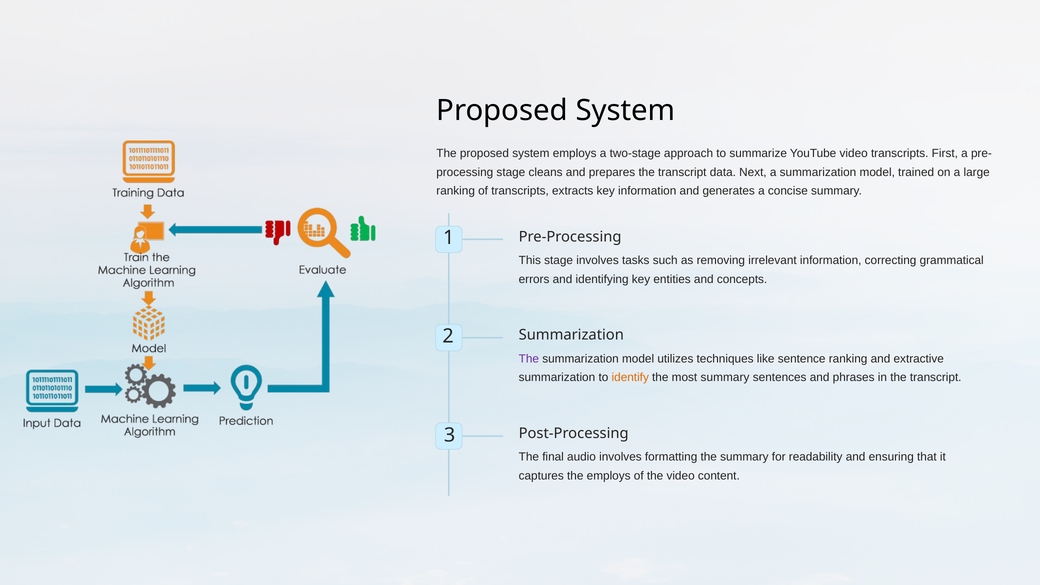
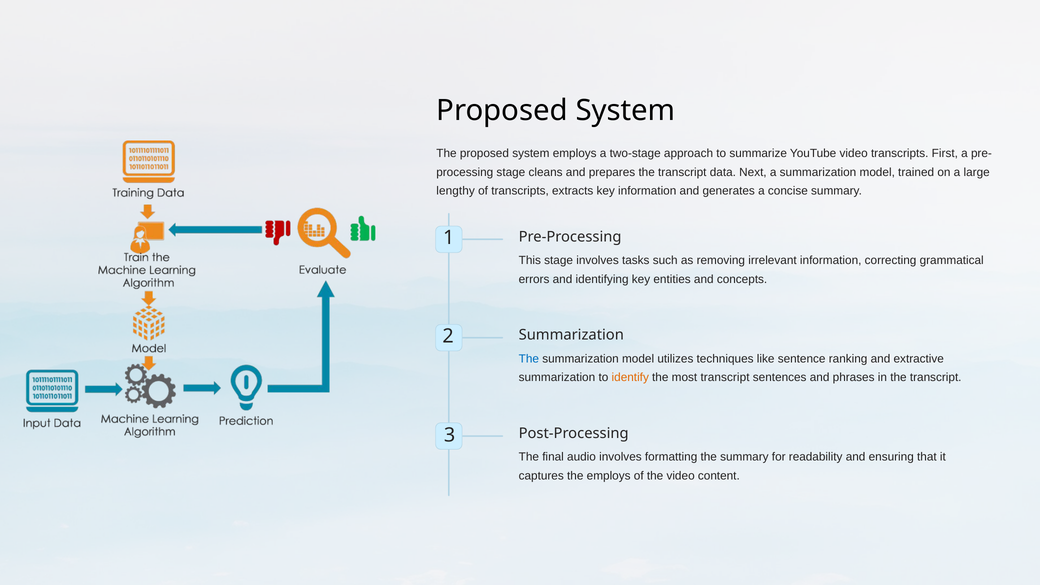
ranking at (456, 191): ranking -> lengthy
The at (529, 359) colour: purple -> blue
most summary: summary -> transcript
